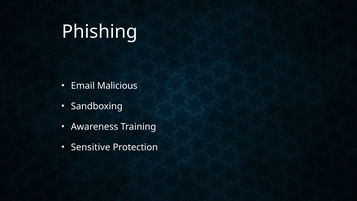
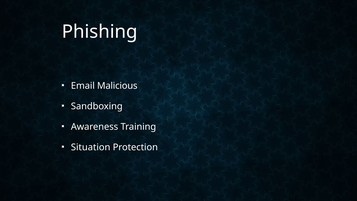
Sensitive: Sensitive -> Situation
